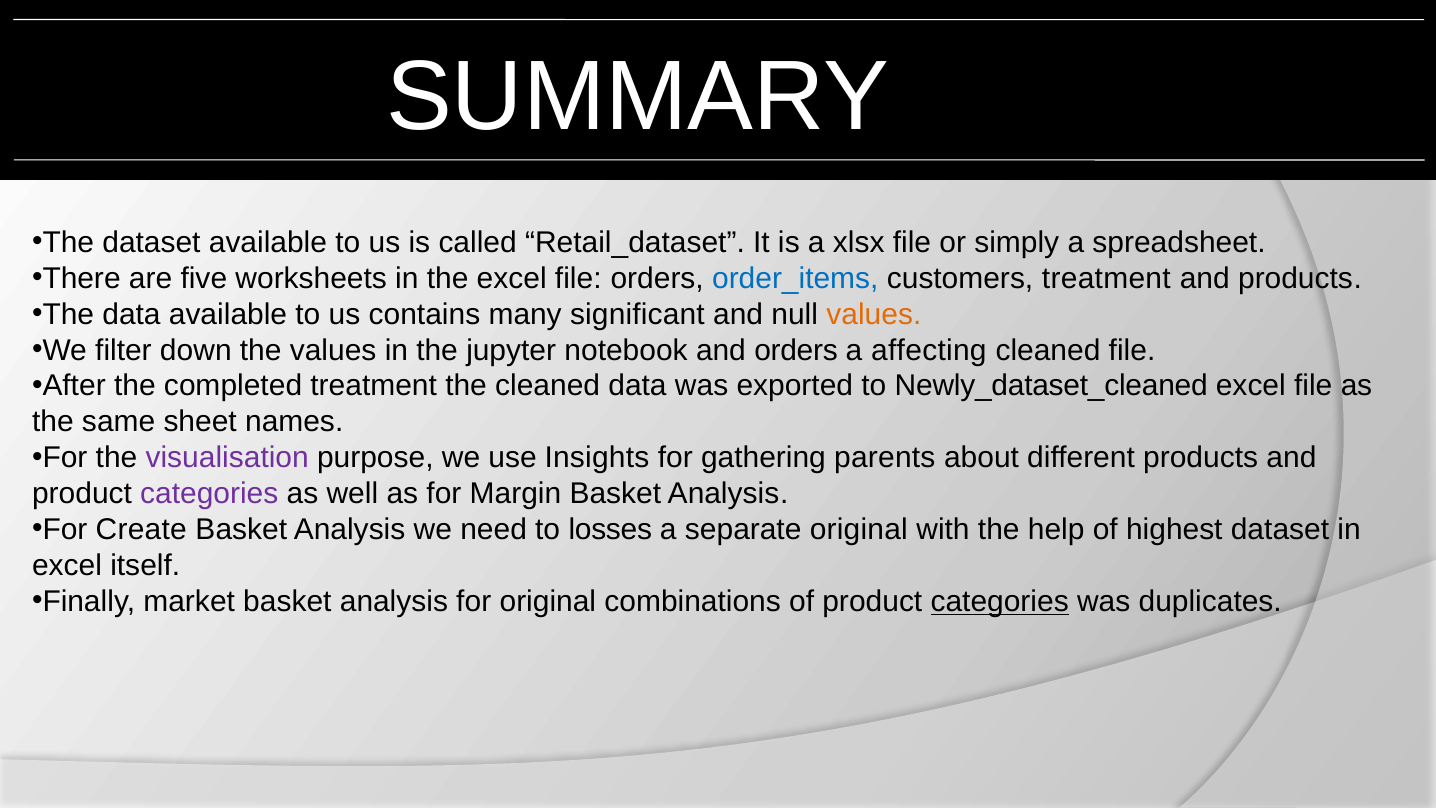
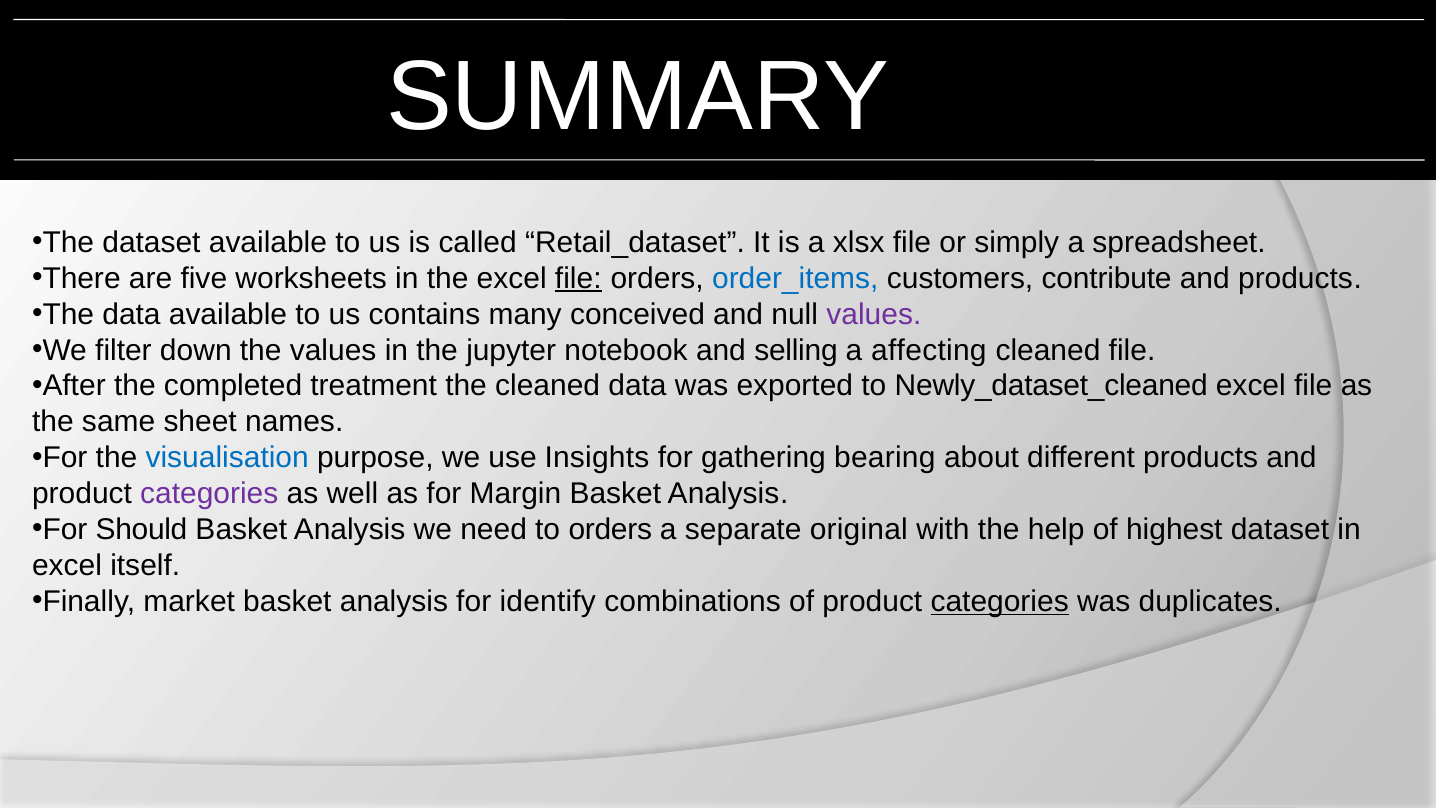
file at (578, 278) underline: none -> present
customers treatment: treatment -> contribute
significant: significant -> conceived
values at (874, 314) colour: orange -> purple
and orders: orders -> selling
visualisation colour: purple -> blue
parents: parents -> bearing
Create: Create -> Should
to losses: losses -> orders
for original: original -> identify
